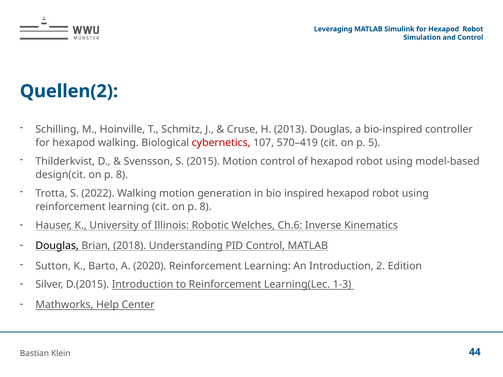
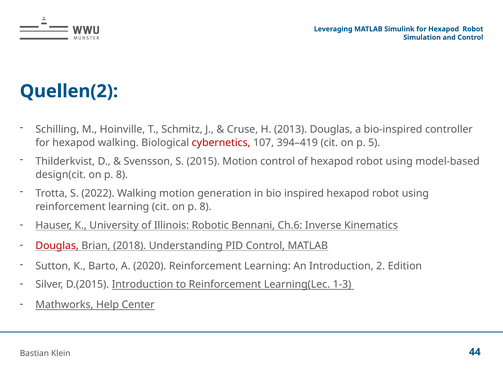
570–419: 570–419 -> 394–419
Welches: Welches -> Bennani
Douglas at (57, 246) colour: black -> red
